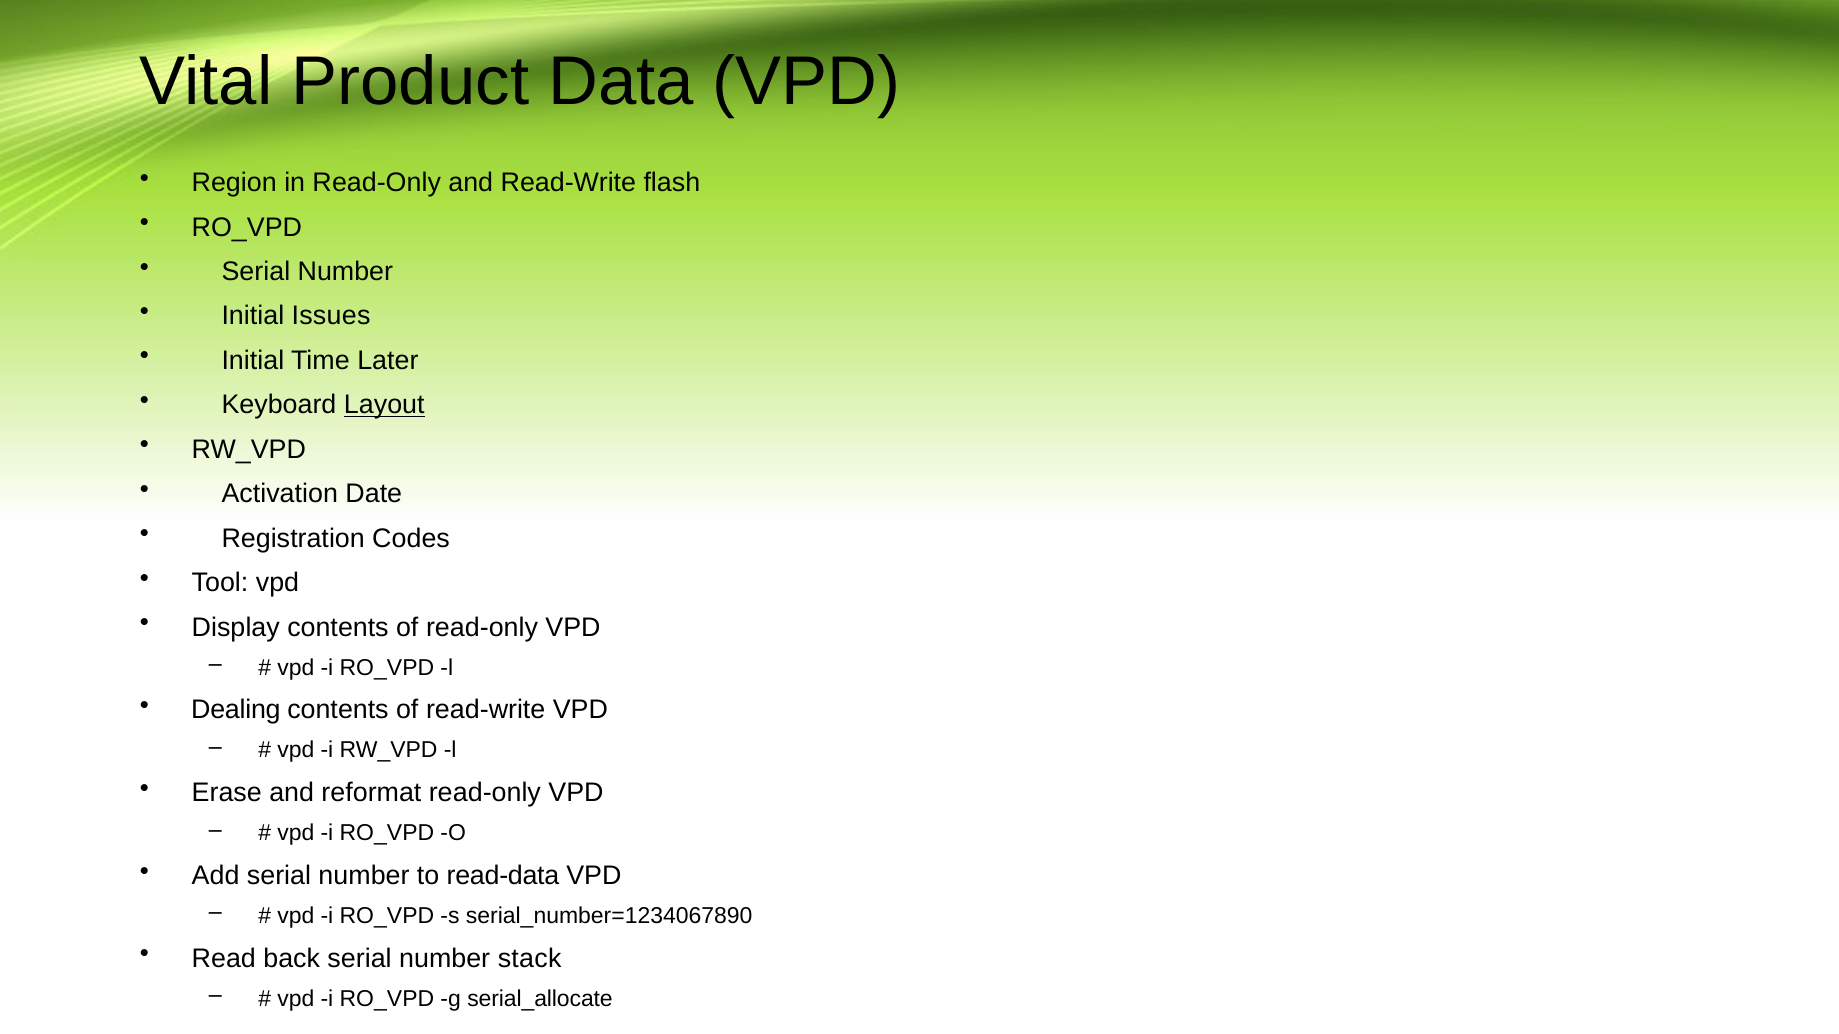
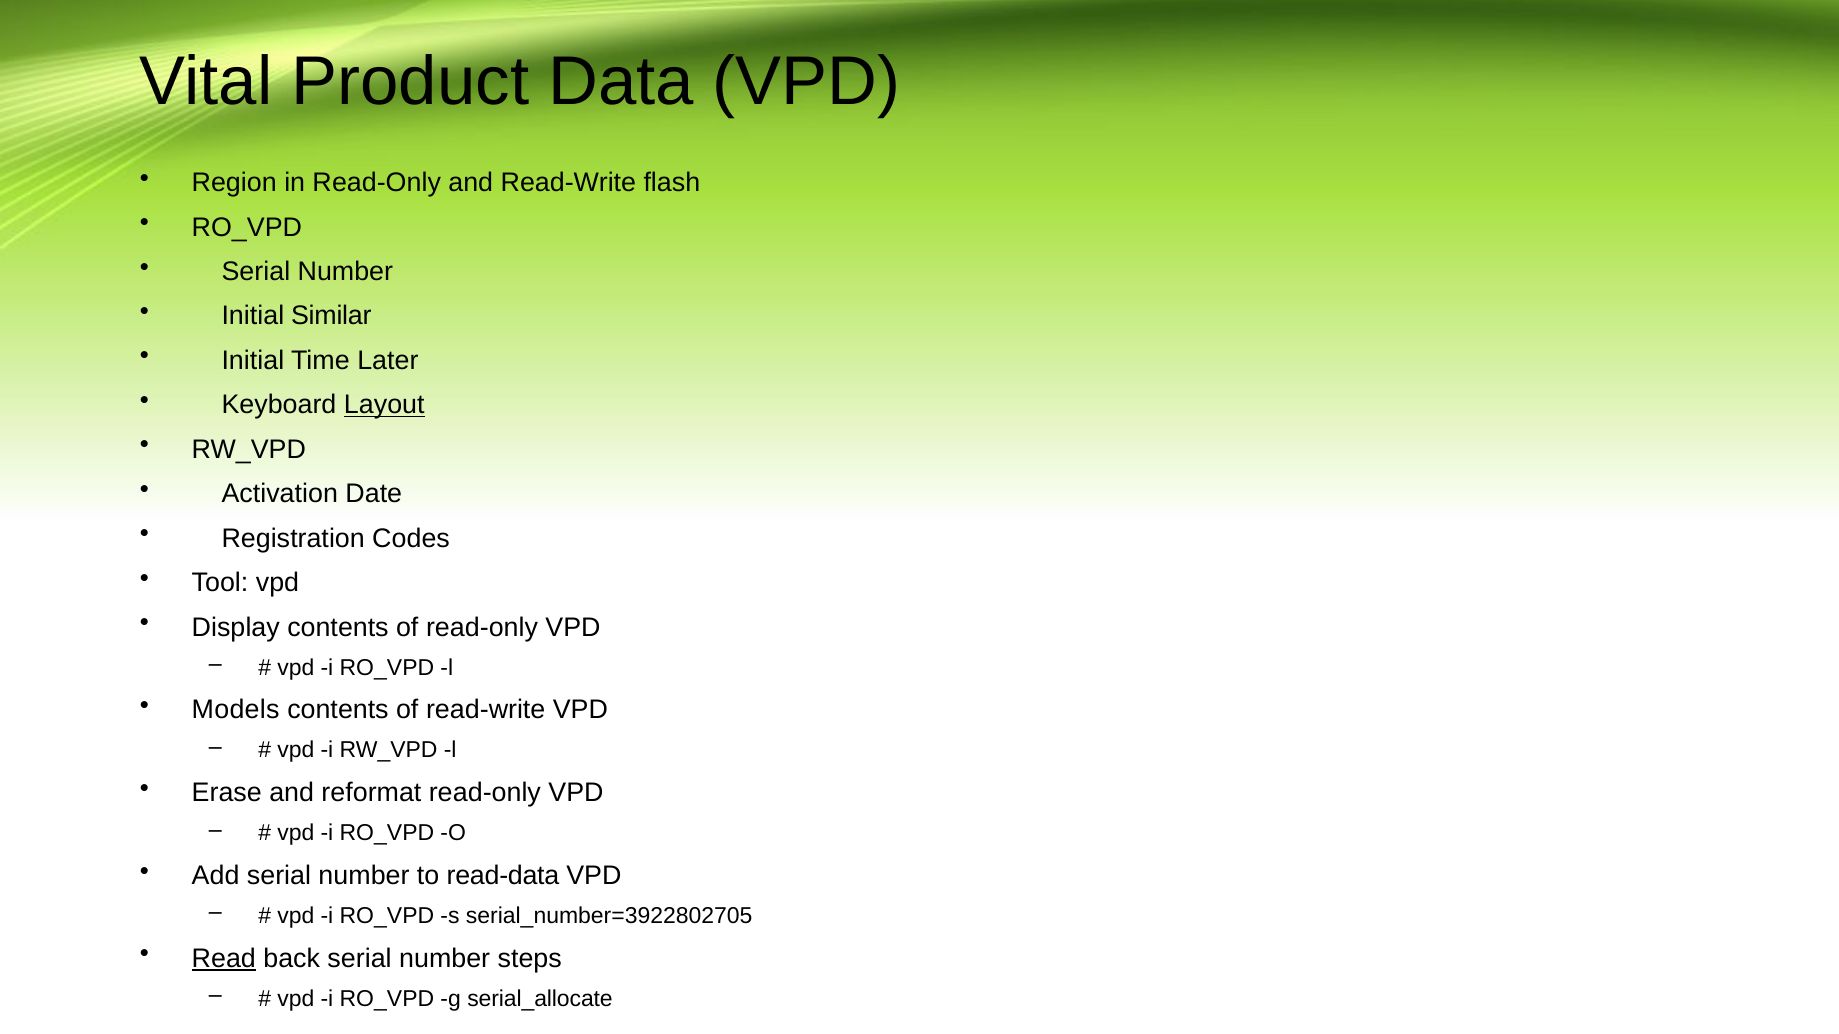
Issues: Issues -> Similar
Dealing: Dealing -> Models
serial_number=1234067890: serial_number=1234067890 -> serial_number=3922802705
Read underline: none -> present
stack: stack -> steps
